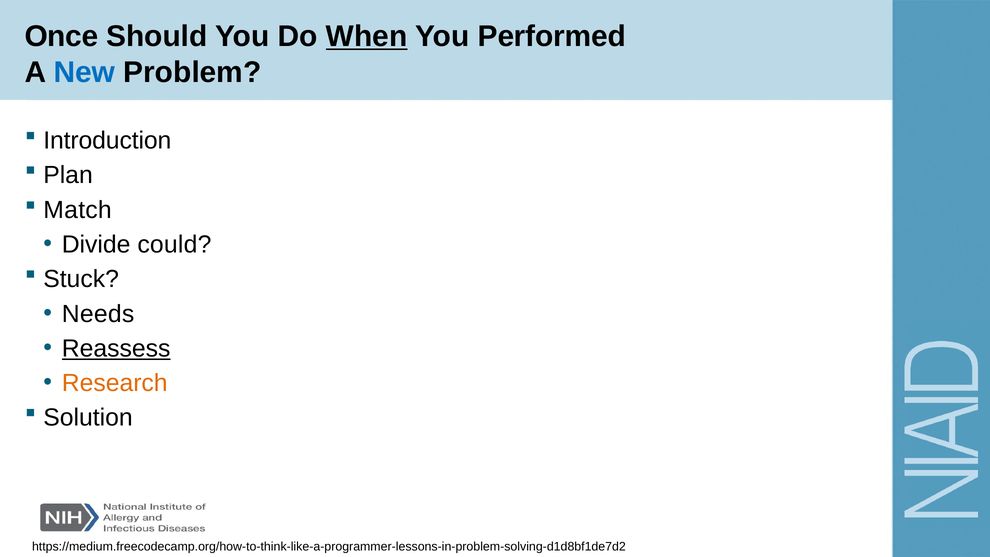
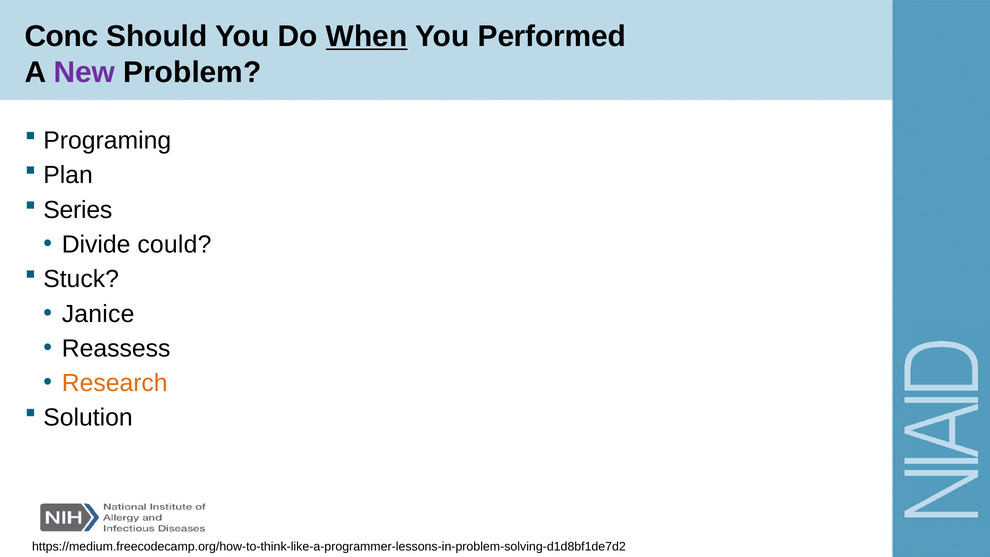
Once: Once -> Conc
New colour: blue -> purple
Introduction: Introduction -> Programing
Match: Match -> Series
Needs: Needs -> Janice
Reassess underline: present -> none
